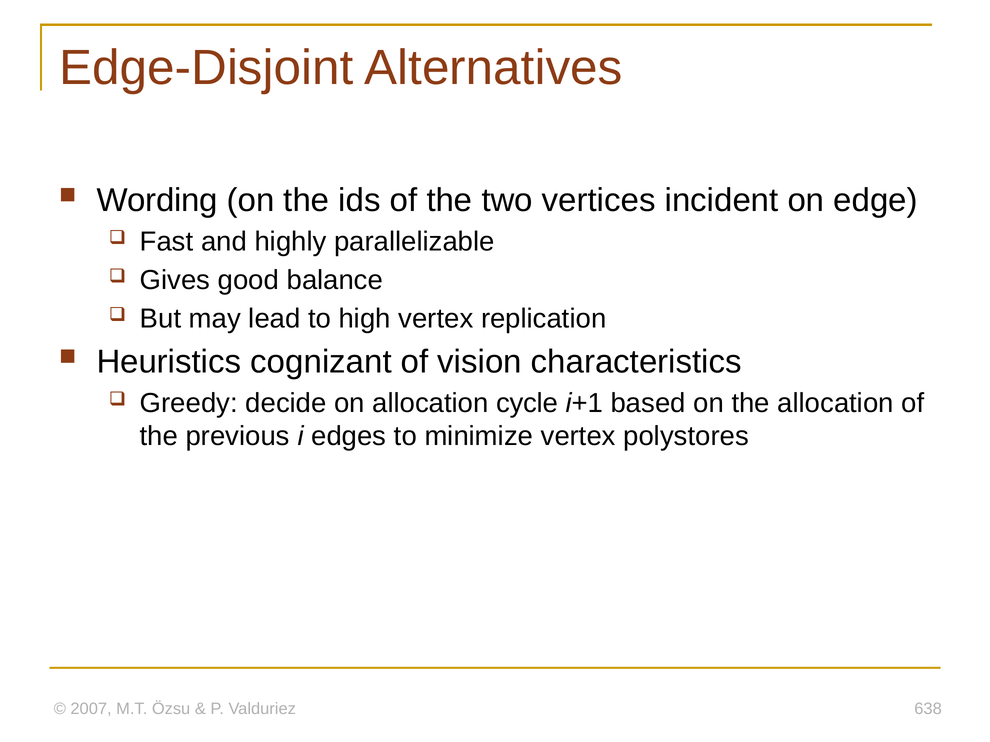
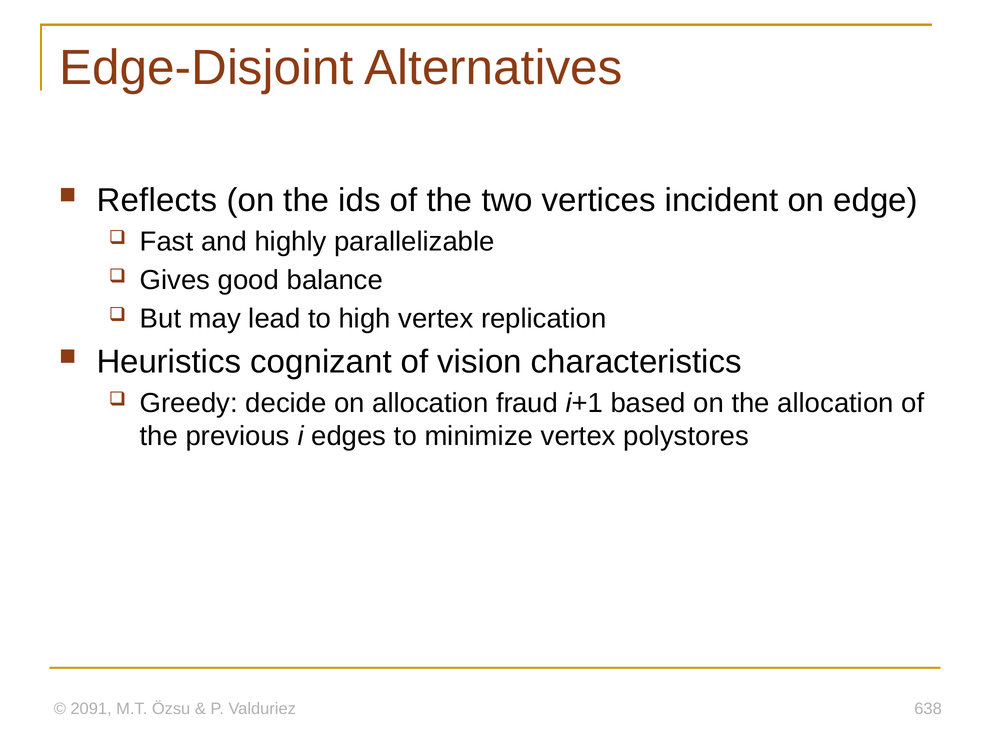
Wording: Wording -> Reflects
cycle: cycle -> fraud
2007: 2007 -> 2091
